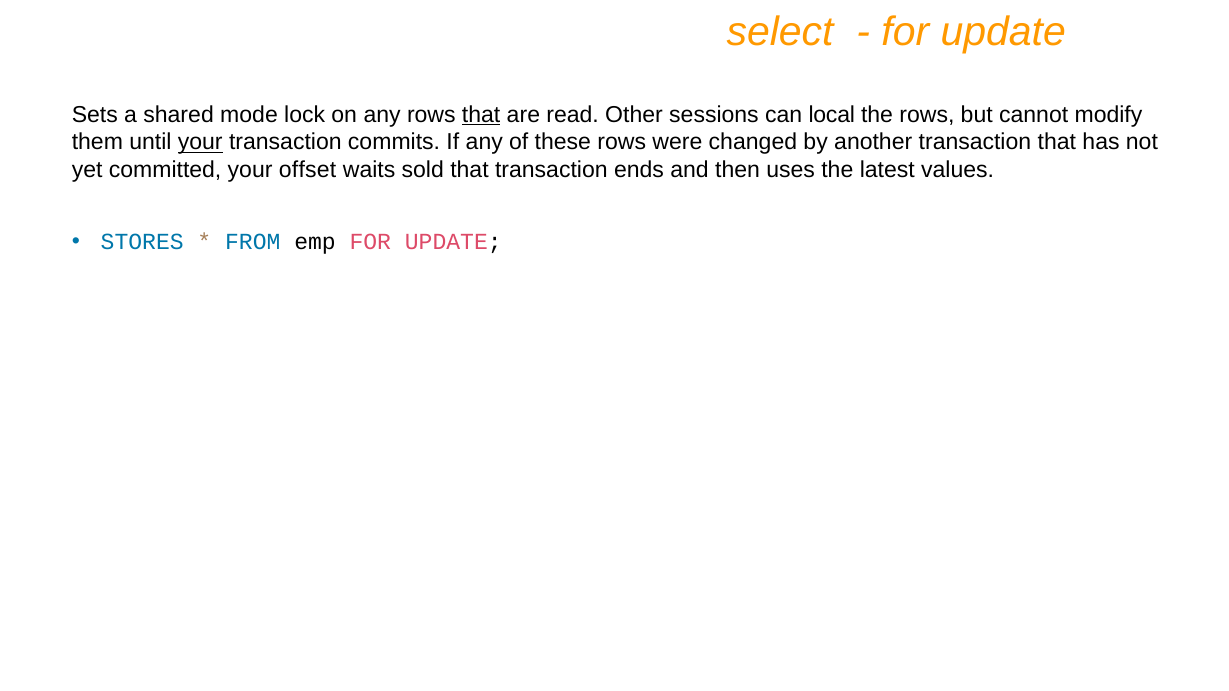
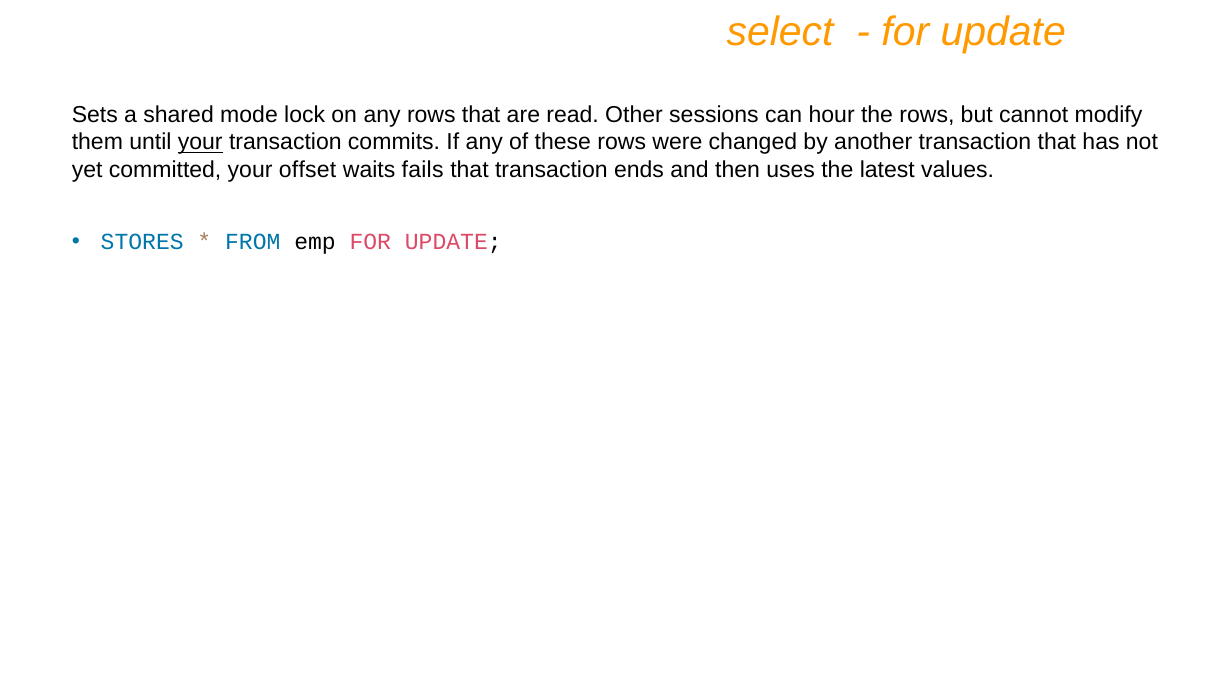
that at (481, 115) underline: present -> none
local: local -> hour
sold: sold -> fails
